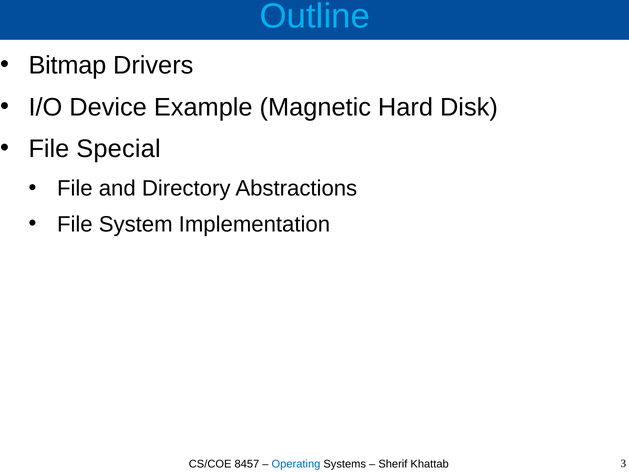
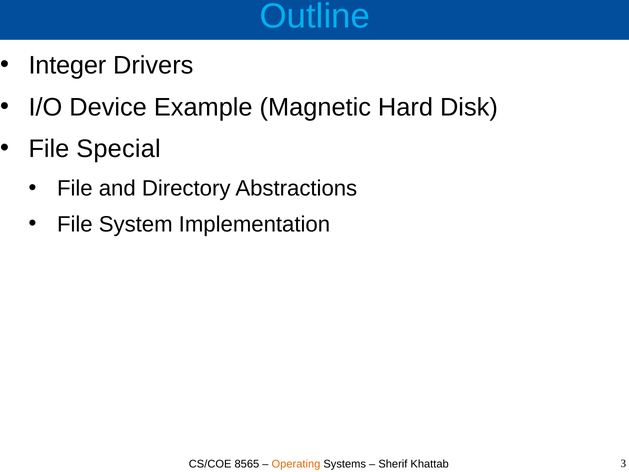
Bitmap: Bitmap -> Integer
8457: 8457 -> 8565
Operating colour: blue -> orange
